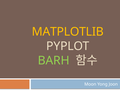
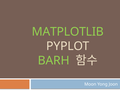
MATPLOTLIB colour: yellow -> light green
